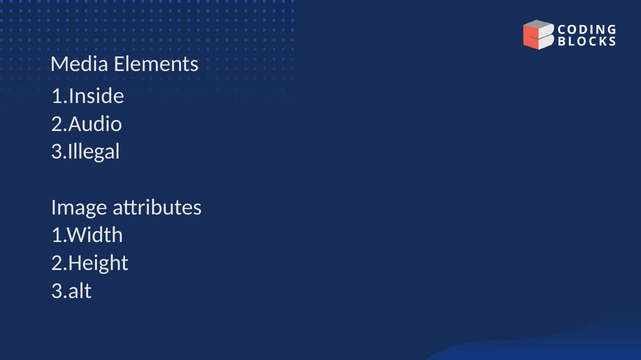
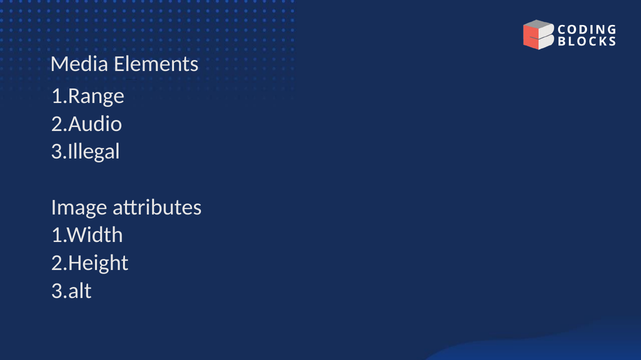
1.Inside: 1.Inside -> 1.Range
